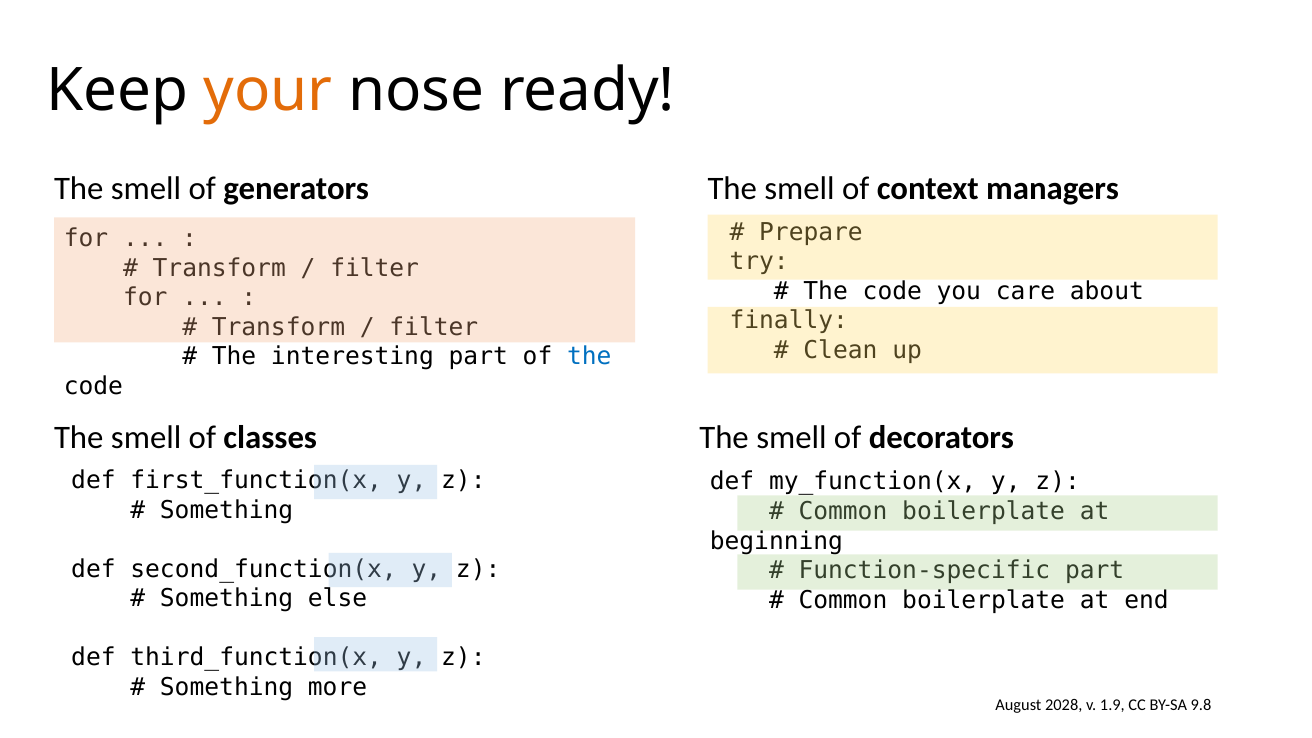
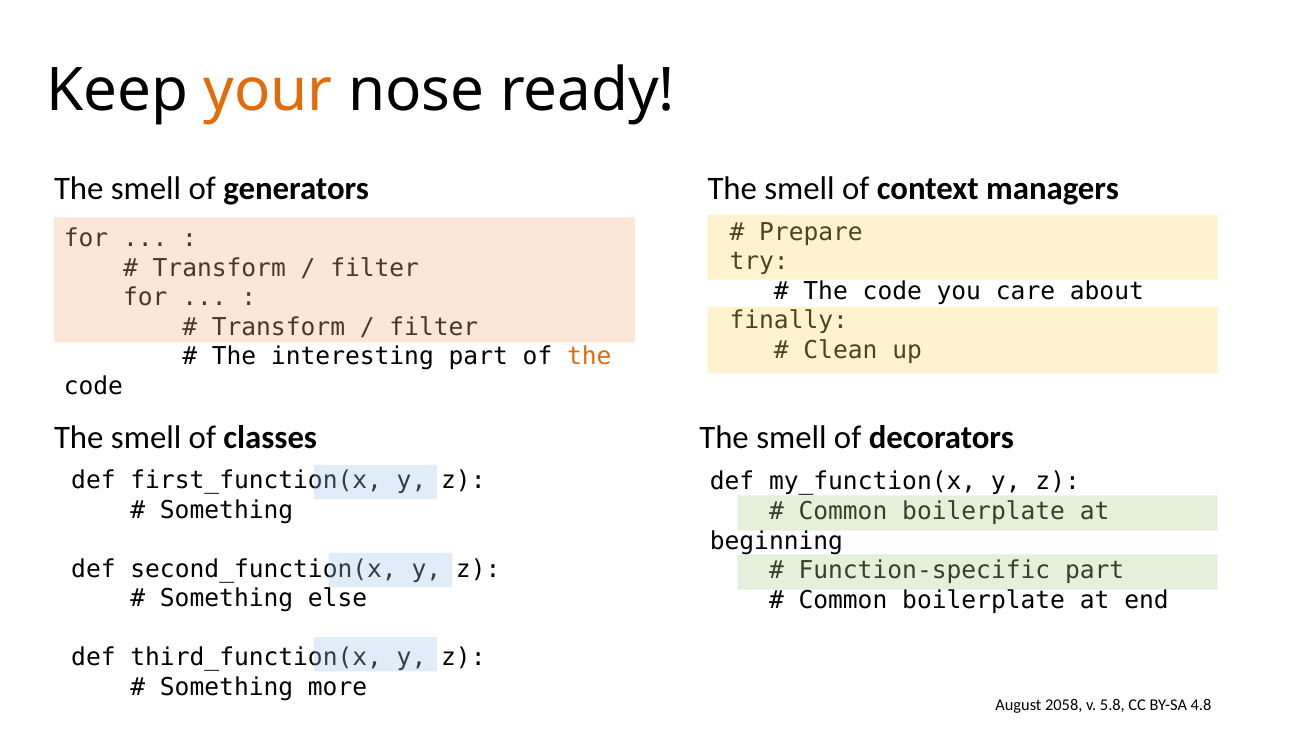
the at (589, 357) colour: blue -> orange
2028: 2028 -> 2058
1.9: 1.9 -> 5.8
9.8: 9.8 -> 4.8
